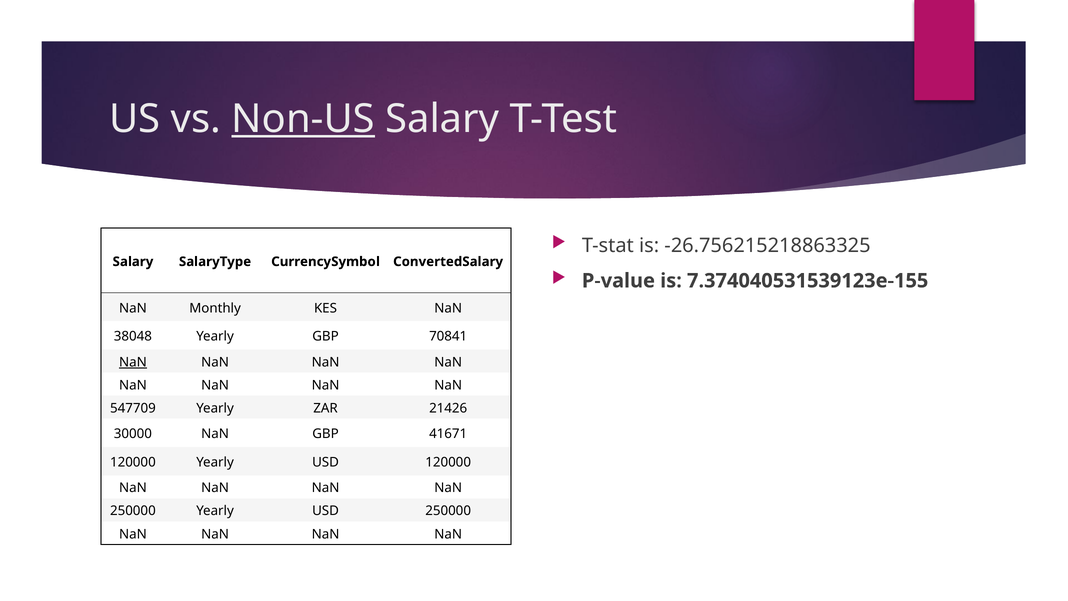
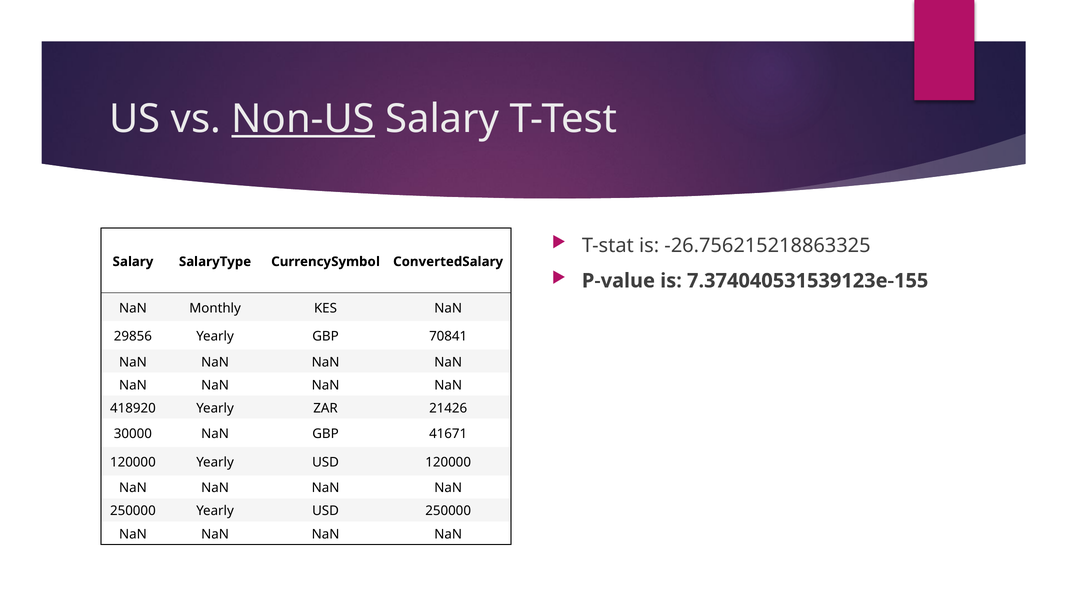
38048: 38048 -> 29856
NaN at (133, 362) underline: present -> none
547709: 547709 -> 418920
